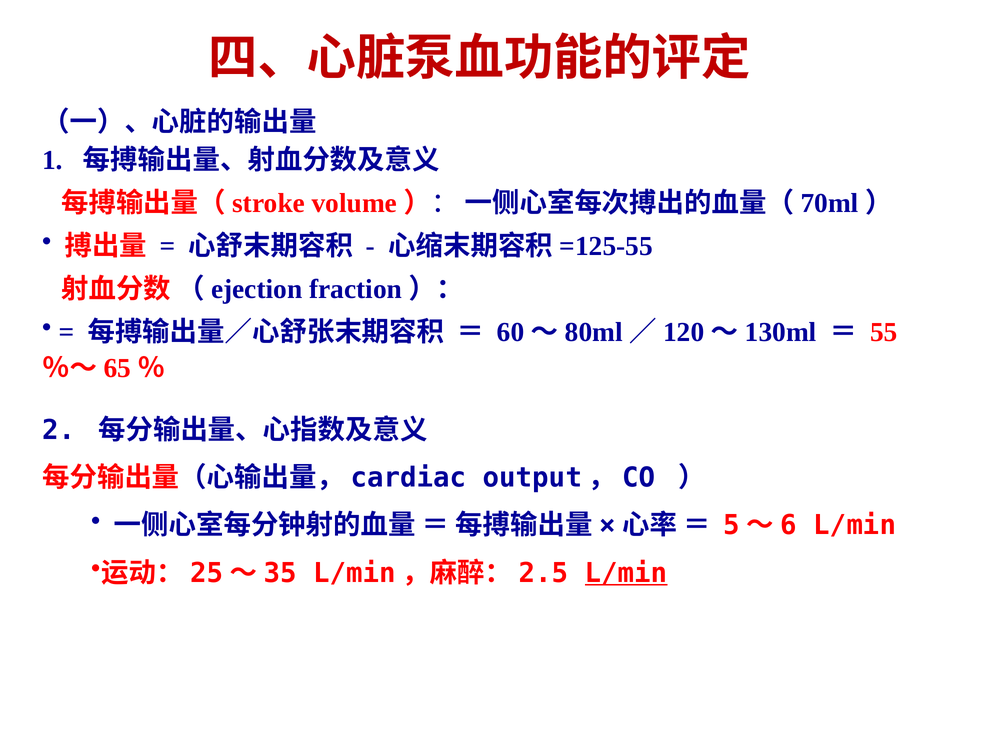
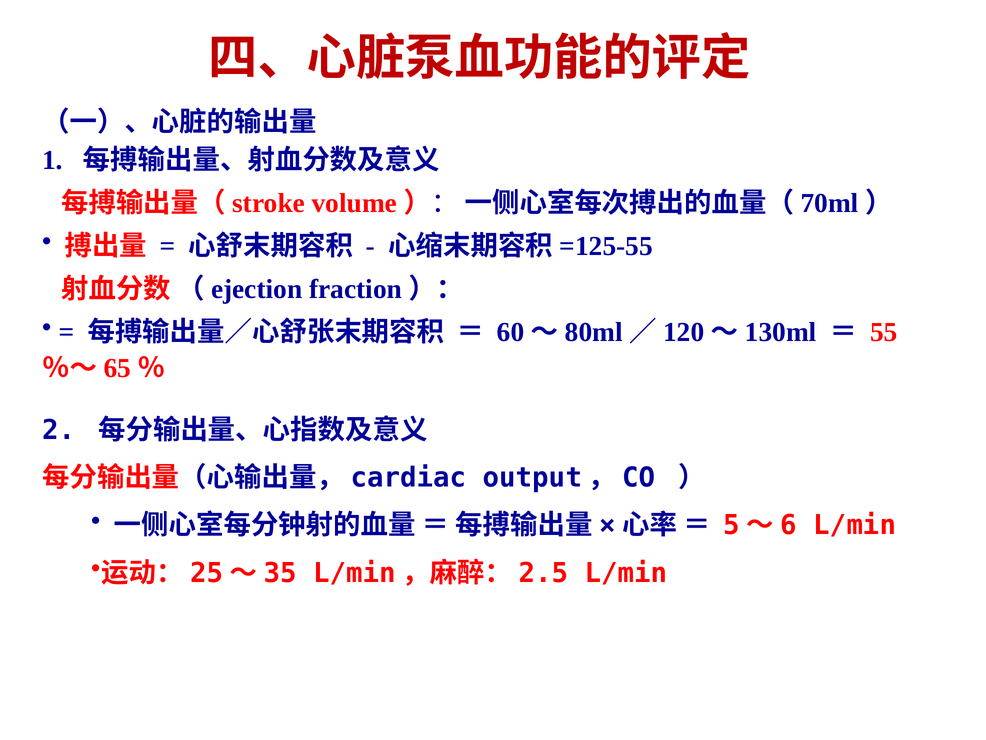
L/min at (626, 573) underline: present -> none
